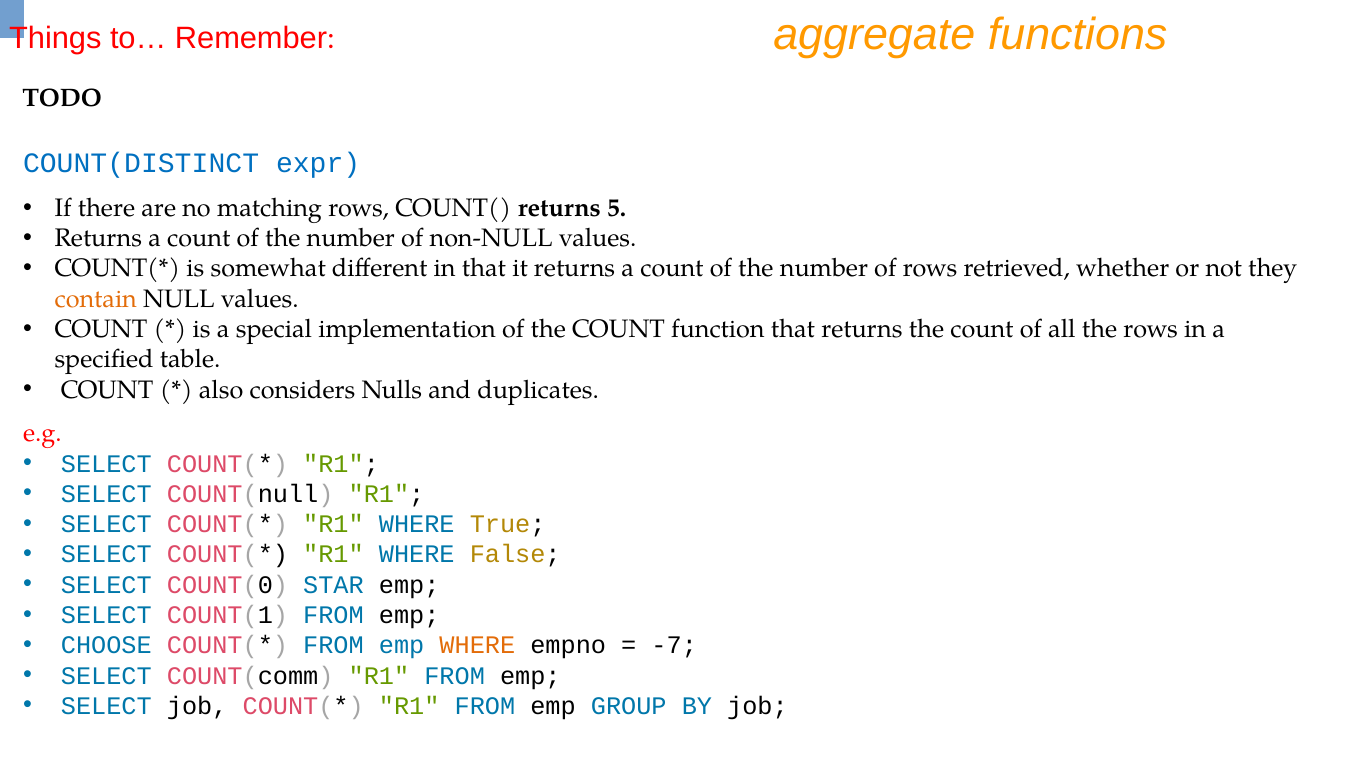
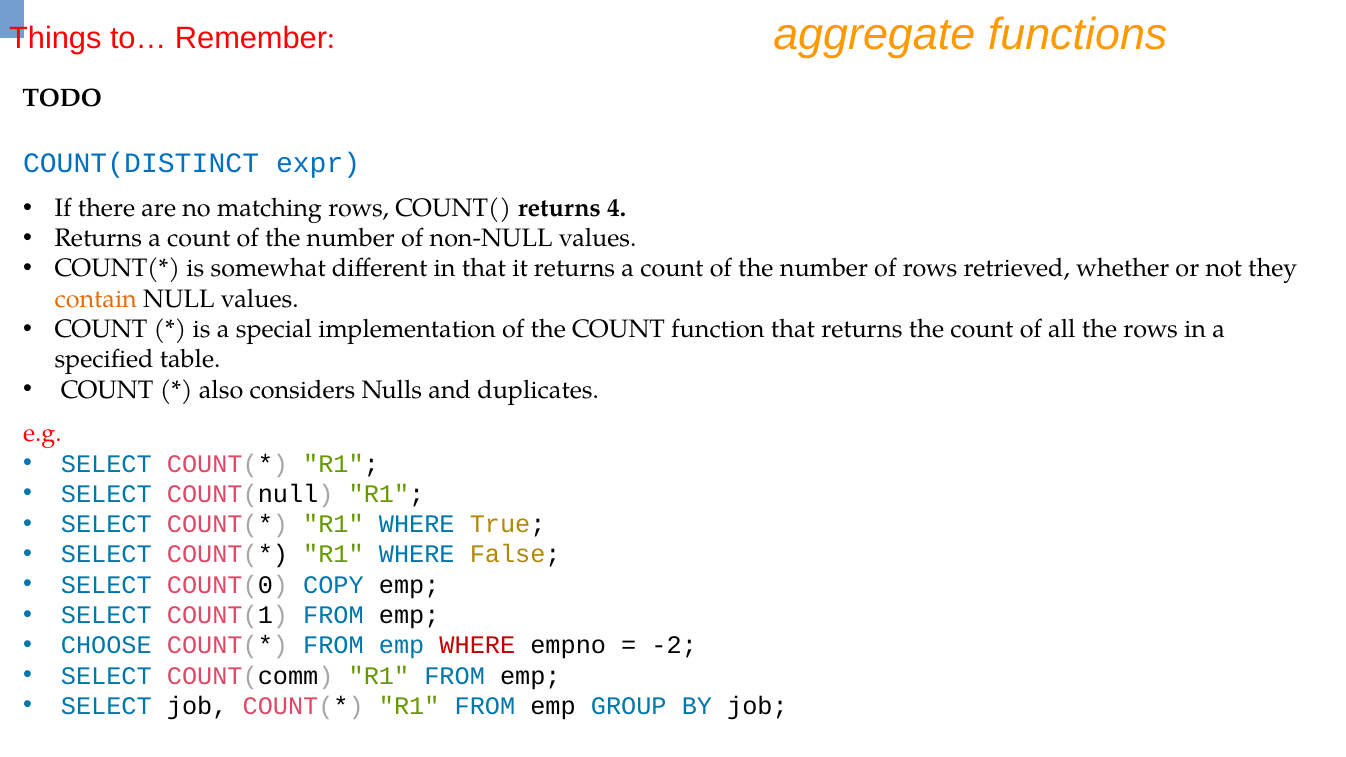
5: 5 -> 4
STAR: STAR -> COPY
WHERE at (477, 645) colour: orange -> red
-7: -7 -> -2
